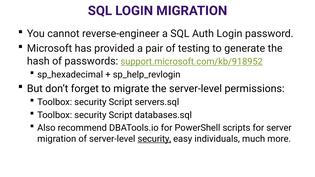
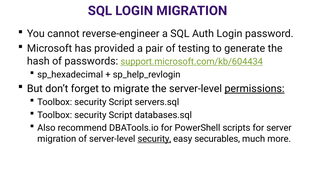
support.microsoft.com/kb/918952: support.microsoft.com/kb/918952 -> support.microsoft.com/kb/604434
permissions underline: none -> present
individuals: individuals -> securables
